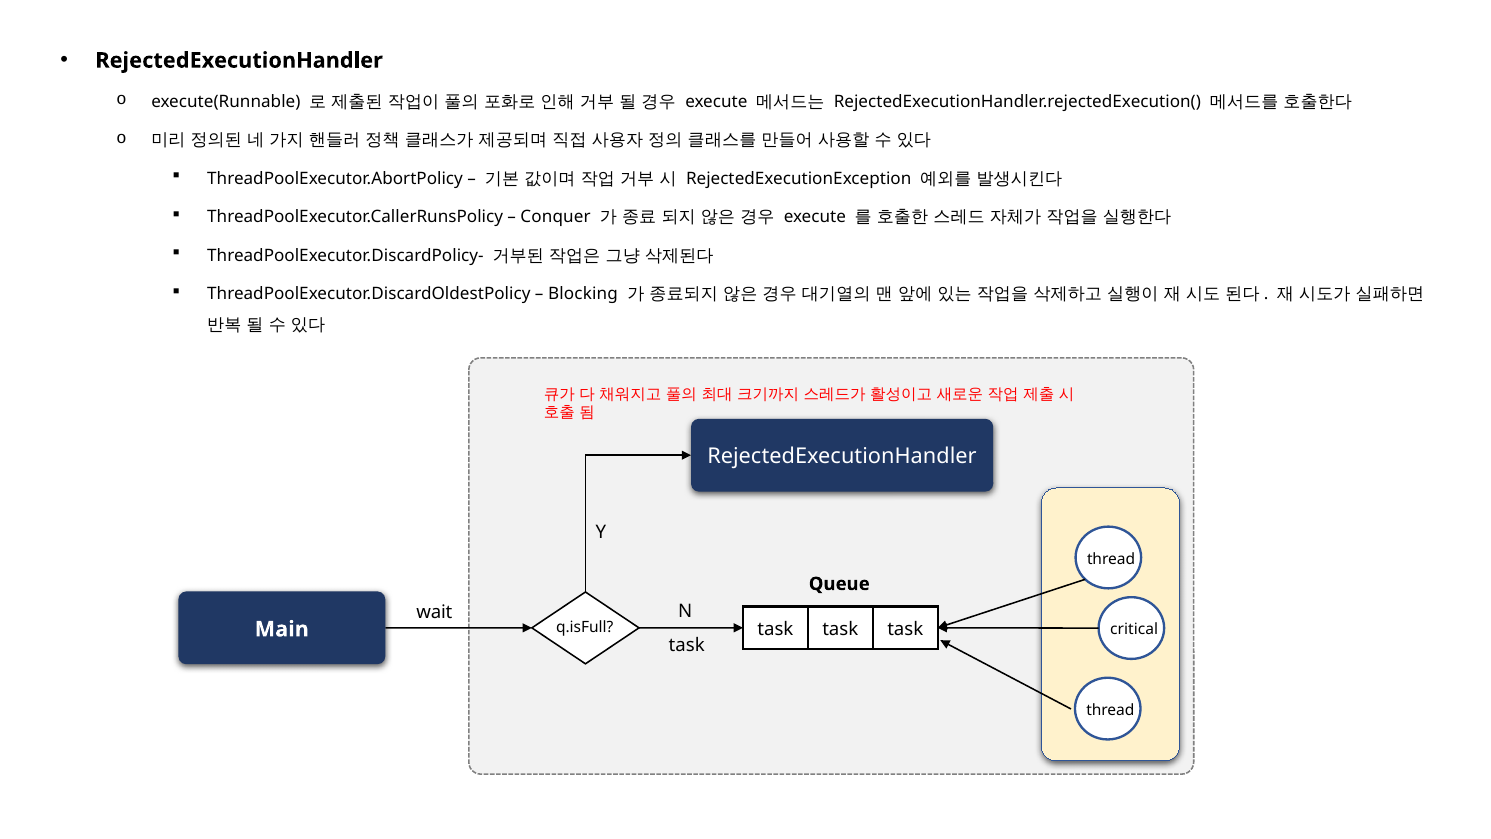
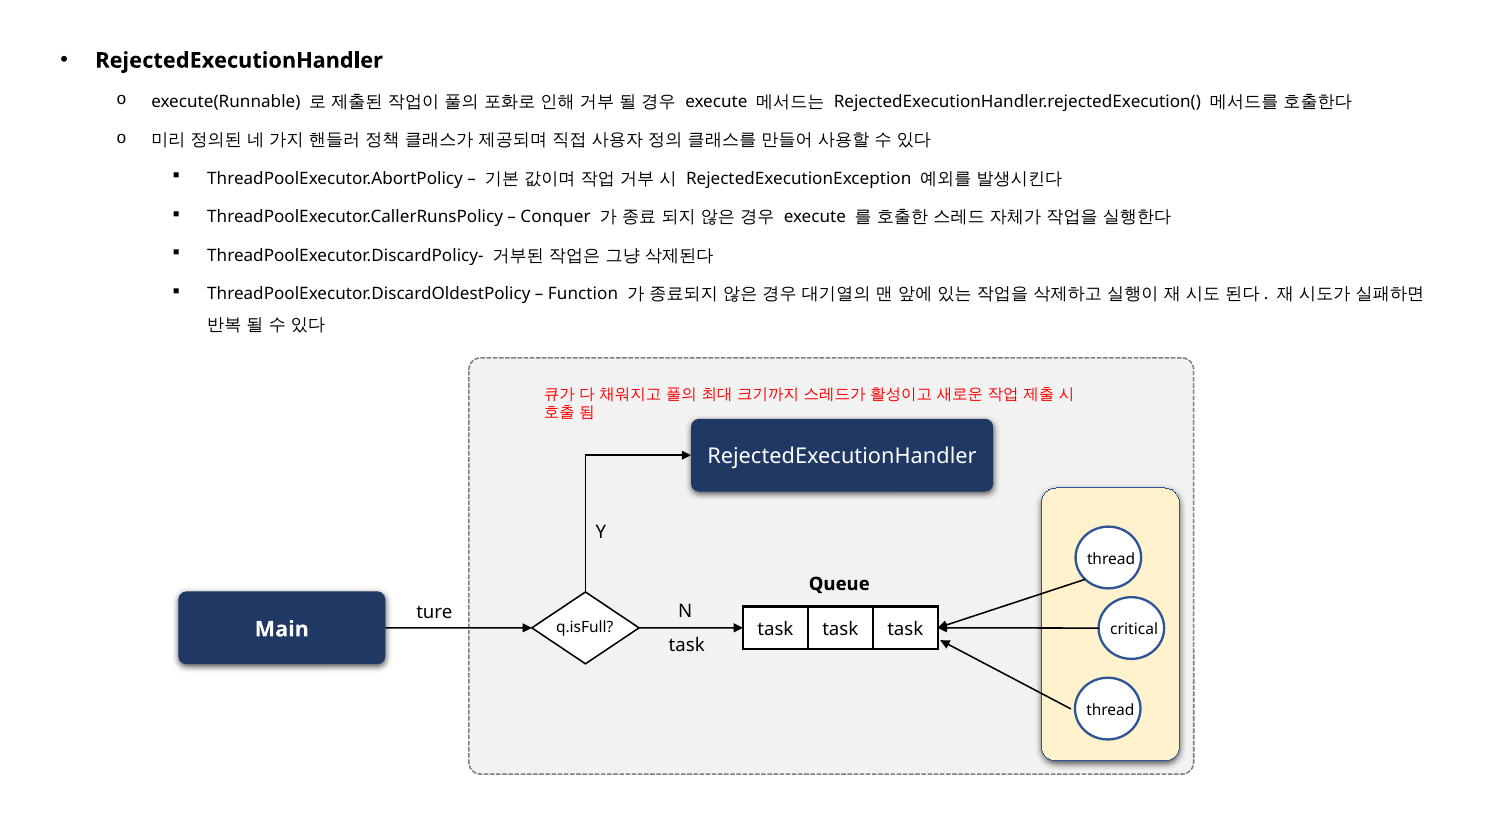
Blocking: Blocking -> Function
wait: wait -> ture
